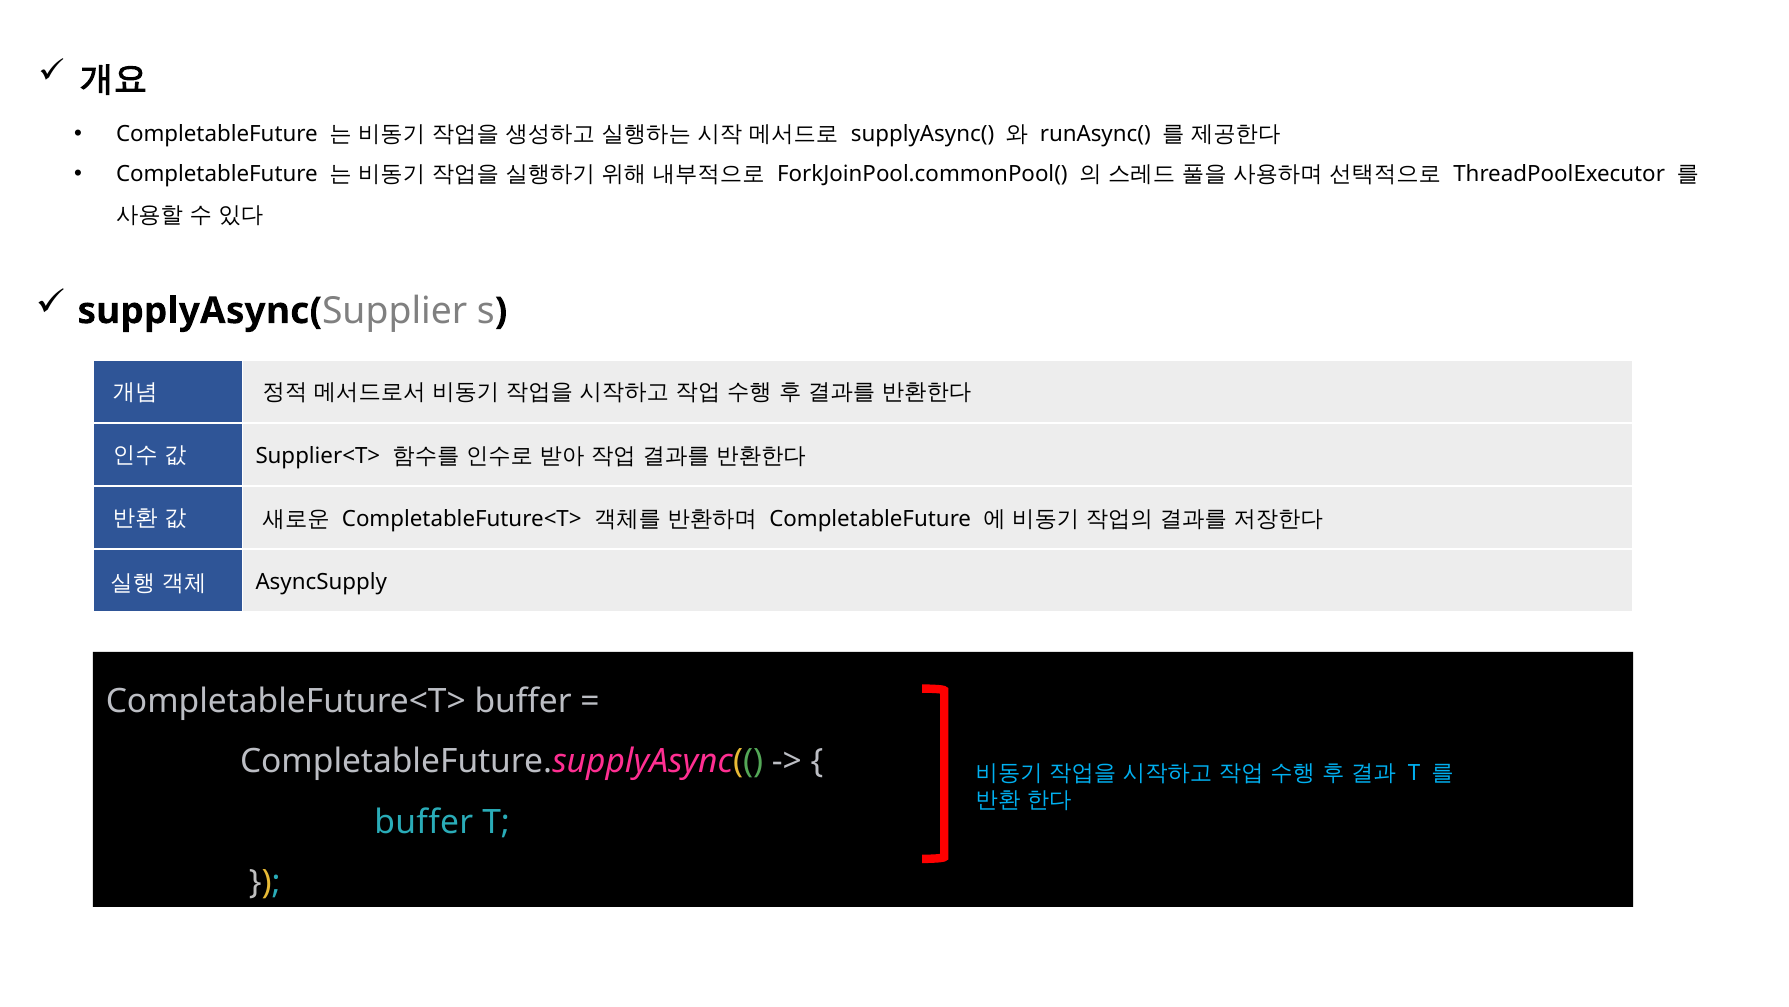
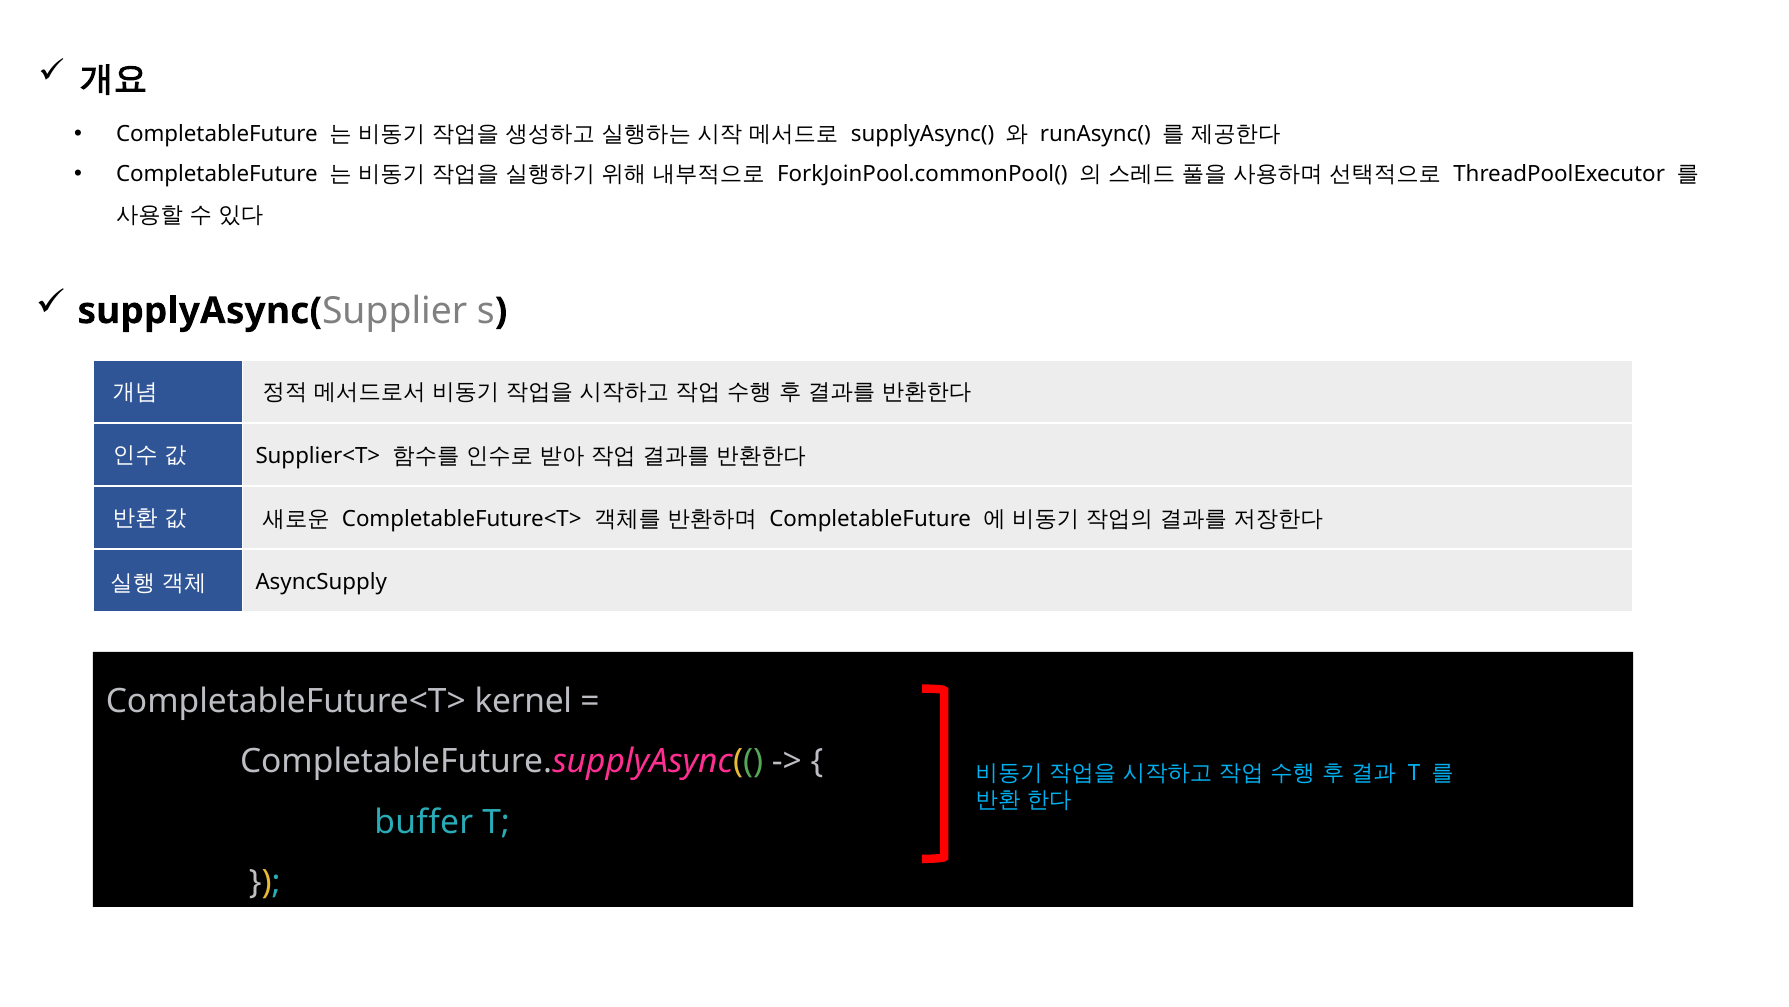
CompletableFuture<T> buffer: buffer -> kernel
